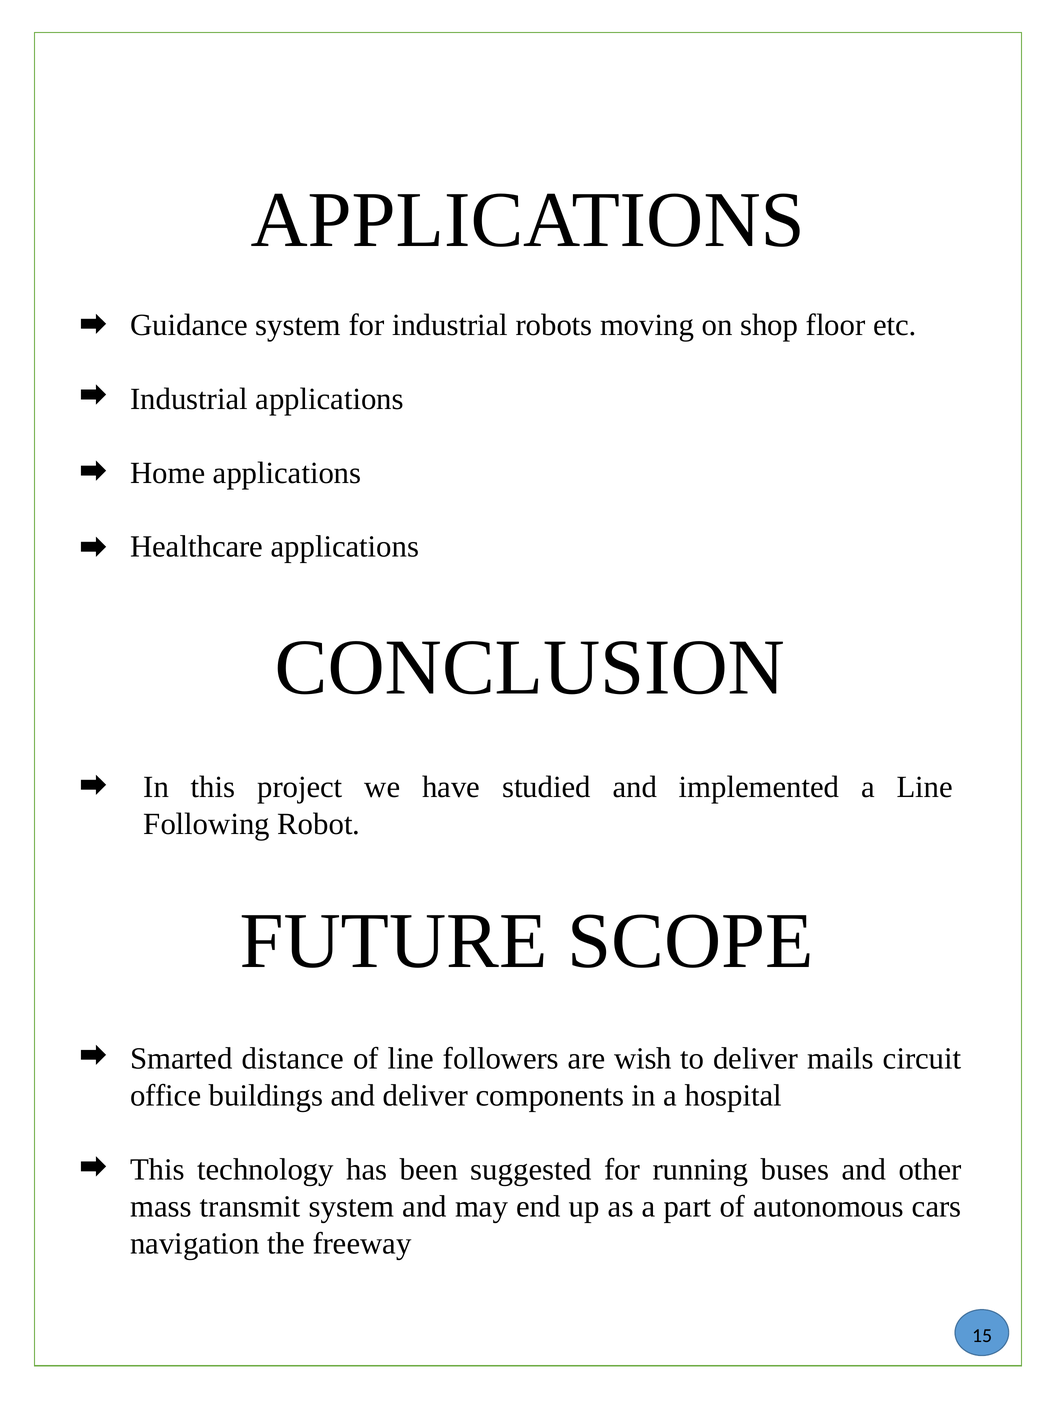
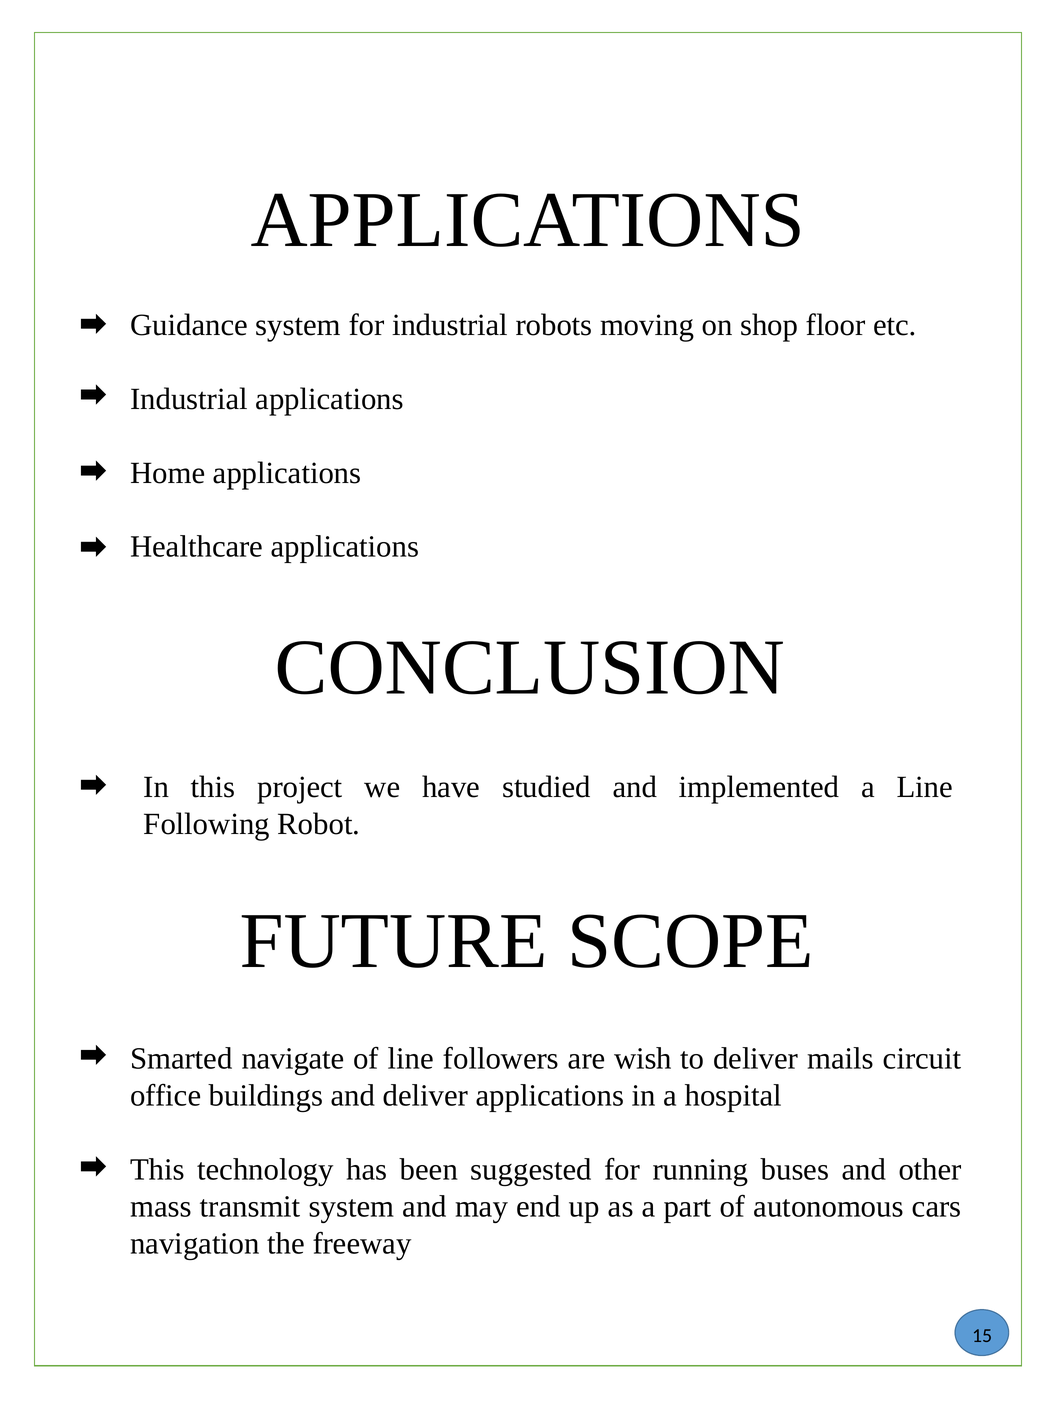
distance: distance -> navigate
deliver components: components -> applications
